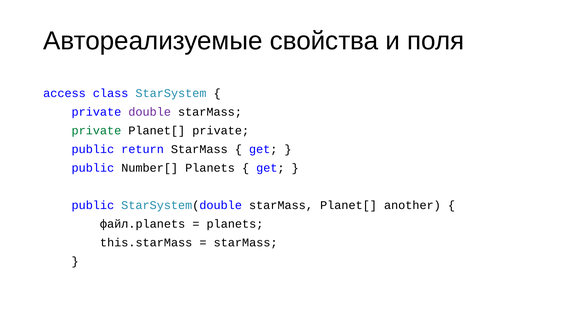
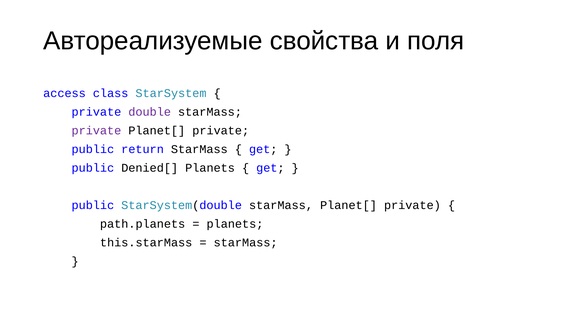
private at (96, 131) colour: green -> purple
Number[: Number[ -> Denied[
starMass Planet[ another: another -> private
файл.planets: файл.planets -> path.planets
